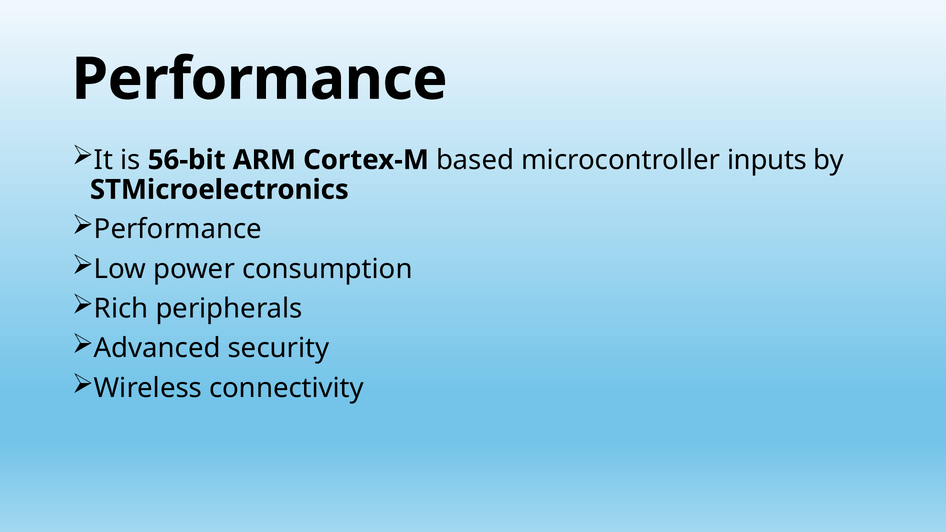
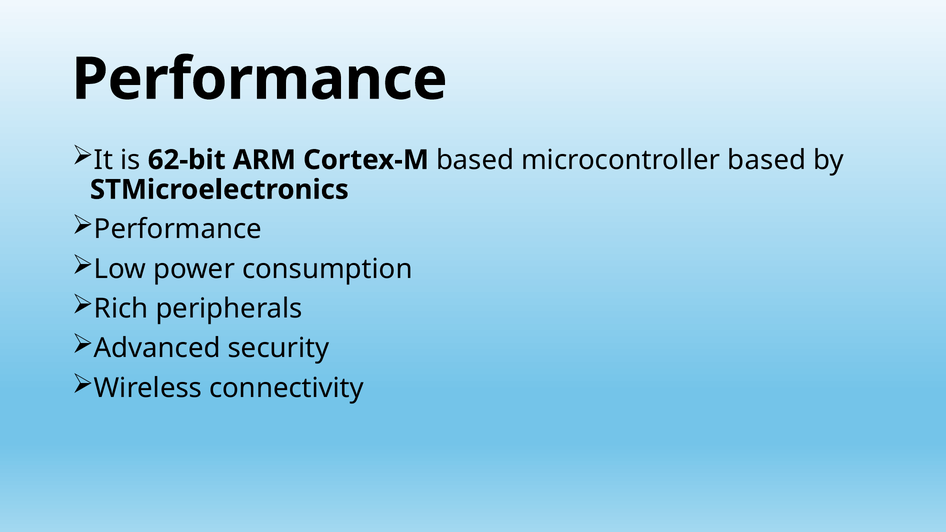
56-bit: 56-bit -> 62-bit
microcontroller inputs: inputs -> based
